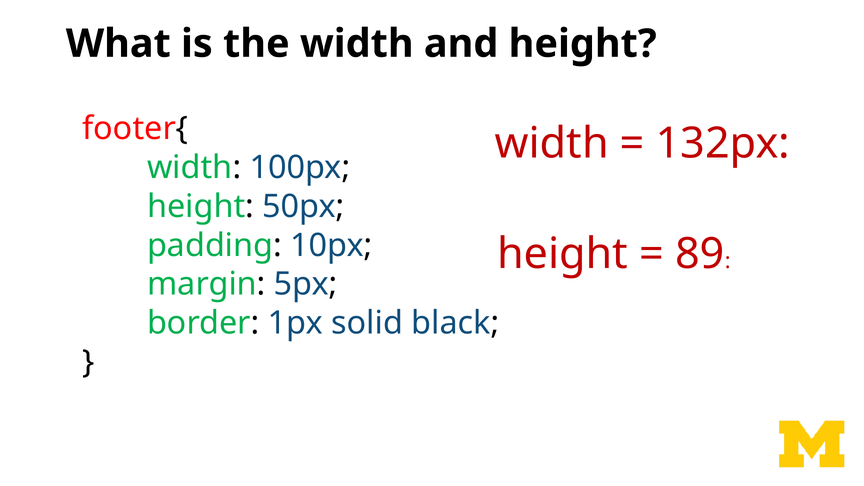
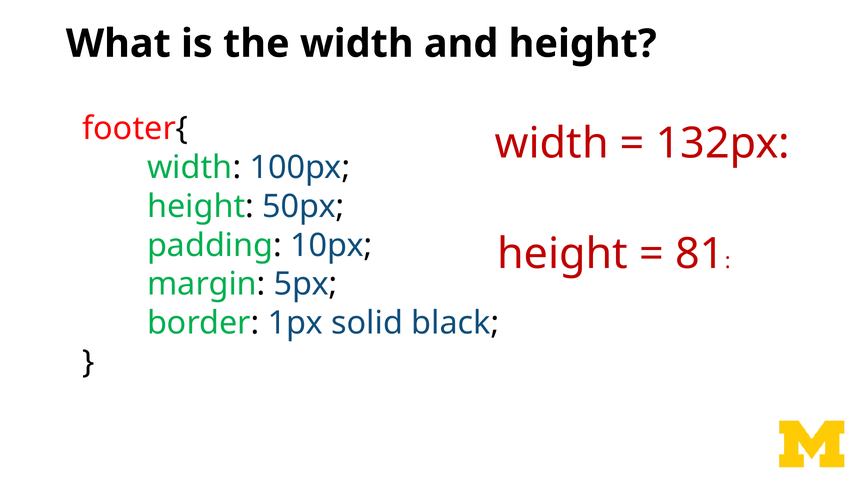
89: 89 -> 81
